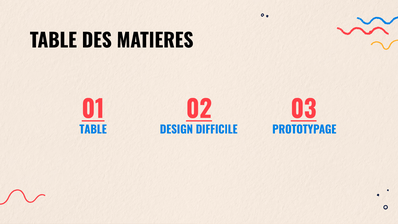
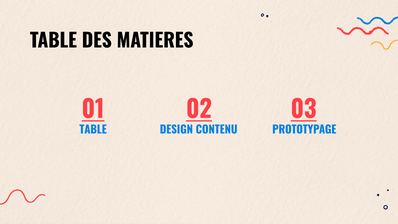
DIFFICILE: DIFFICILE -> CONTENU
